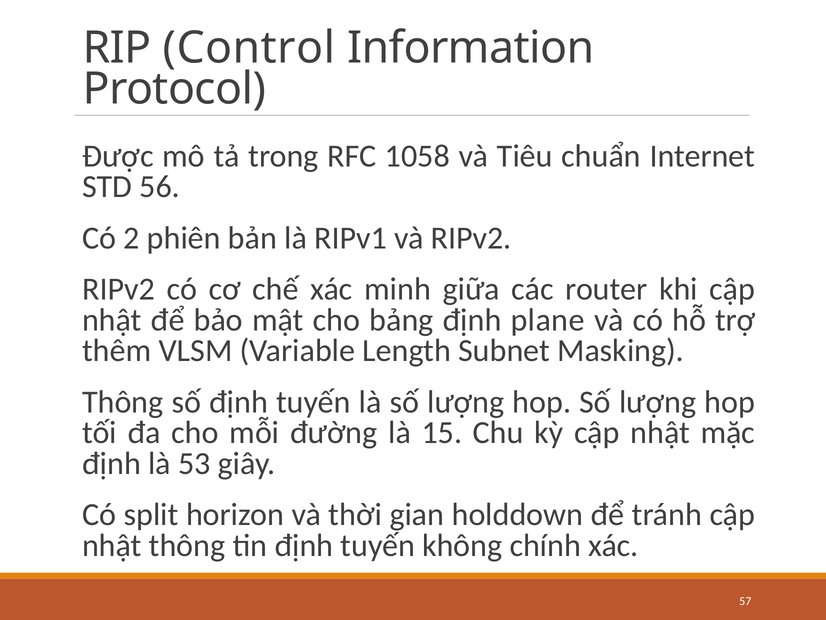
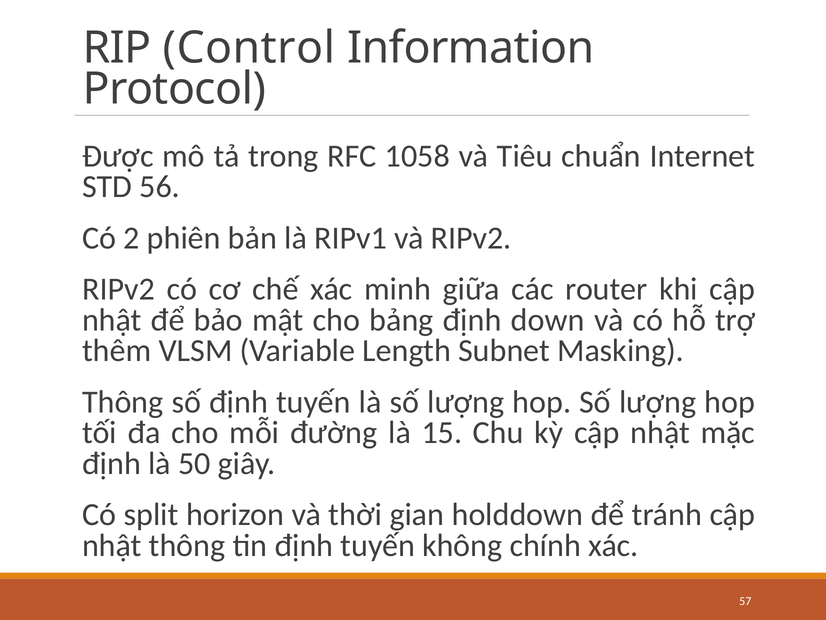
plane: plane -> down
53: 53 -> 50
